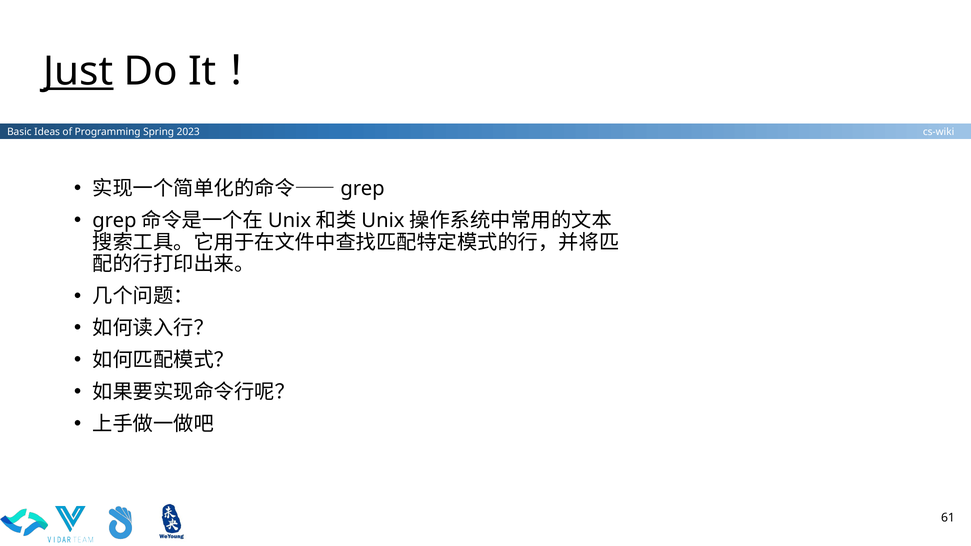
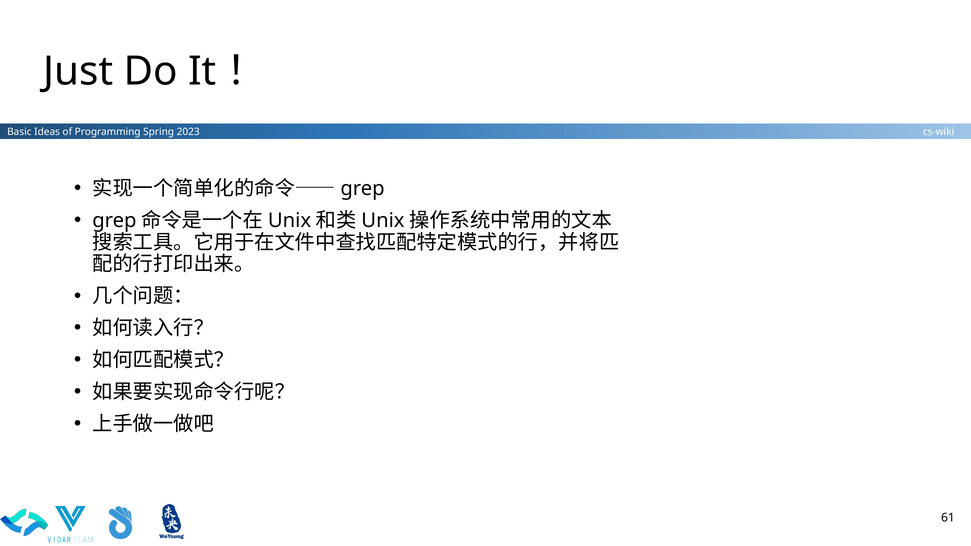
Just underline: present -> none
